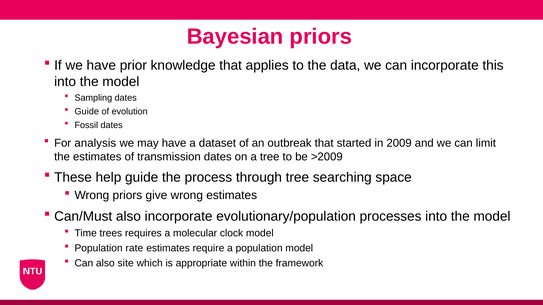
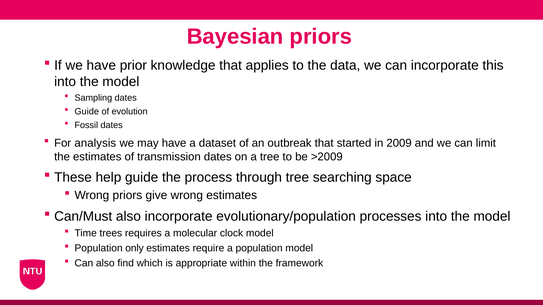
rate: rate -> only
site: site -> find
